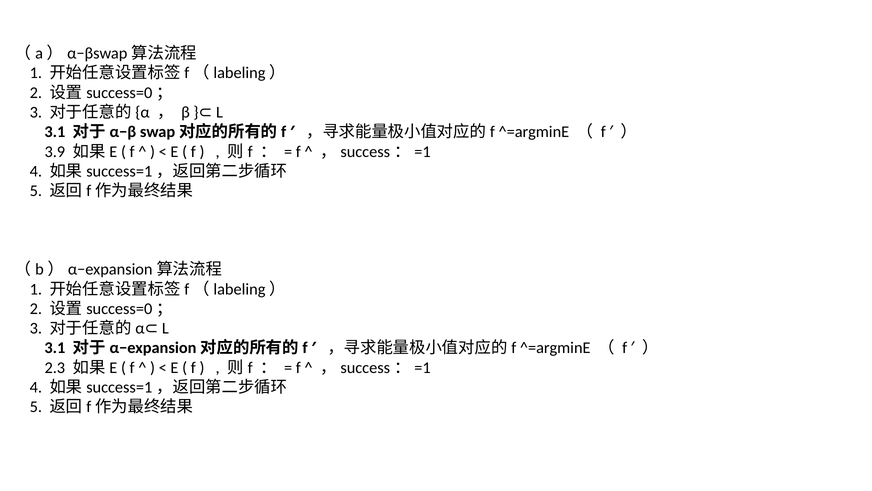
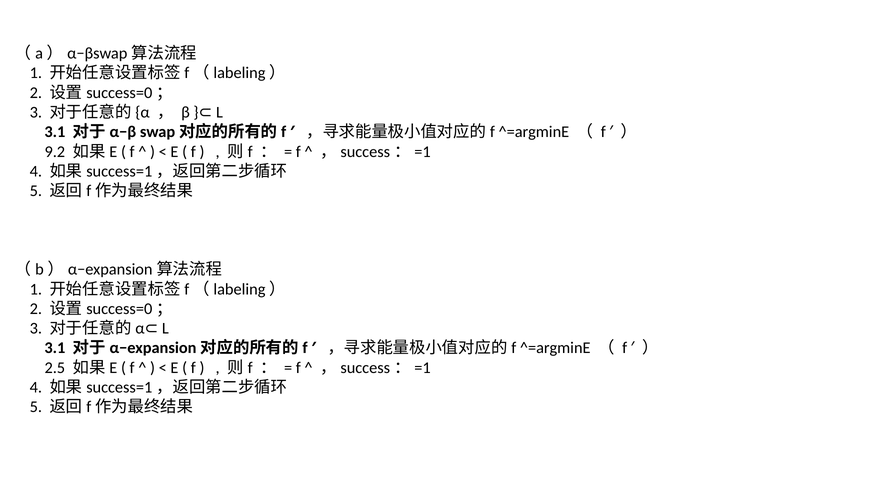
3.9: 3.9 -> 9.2
2.3: 2.3 -> 2.5
